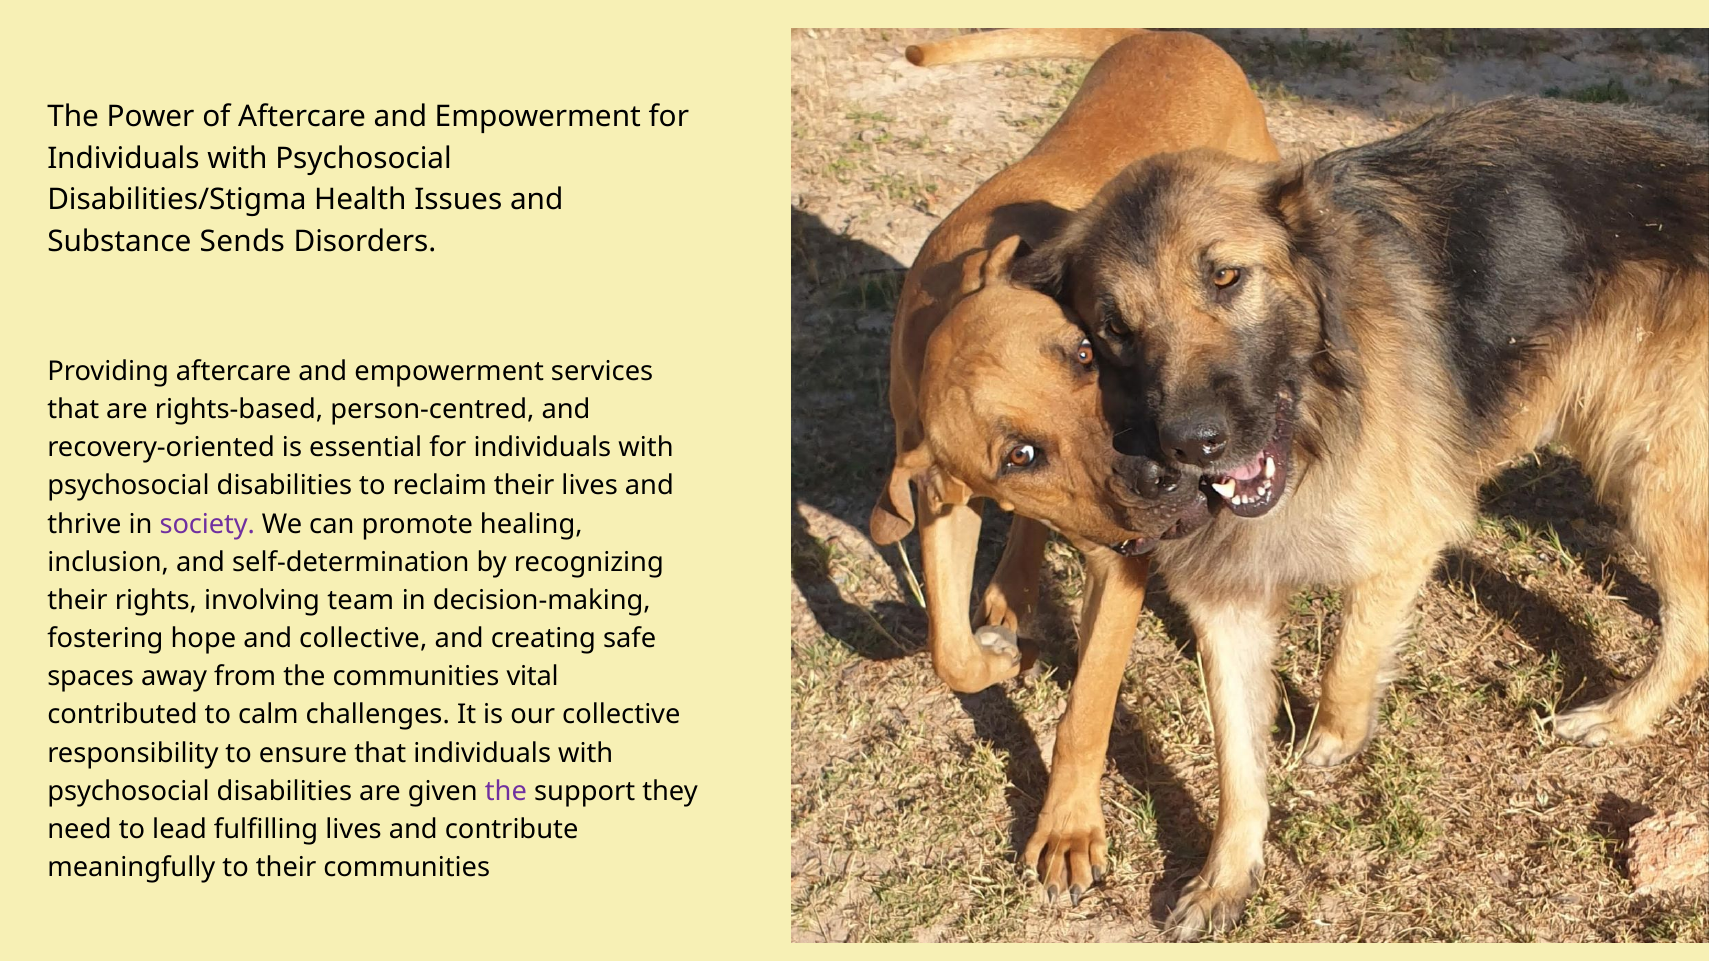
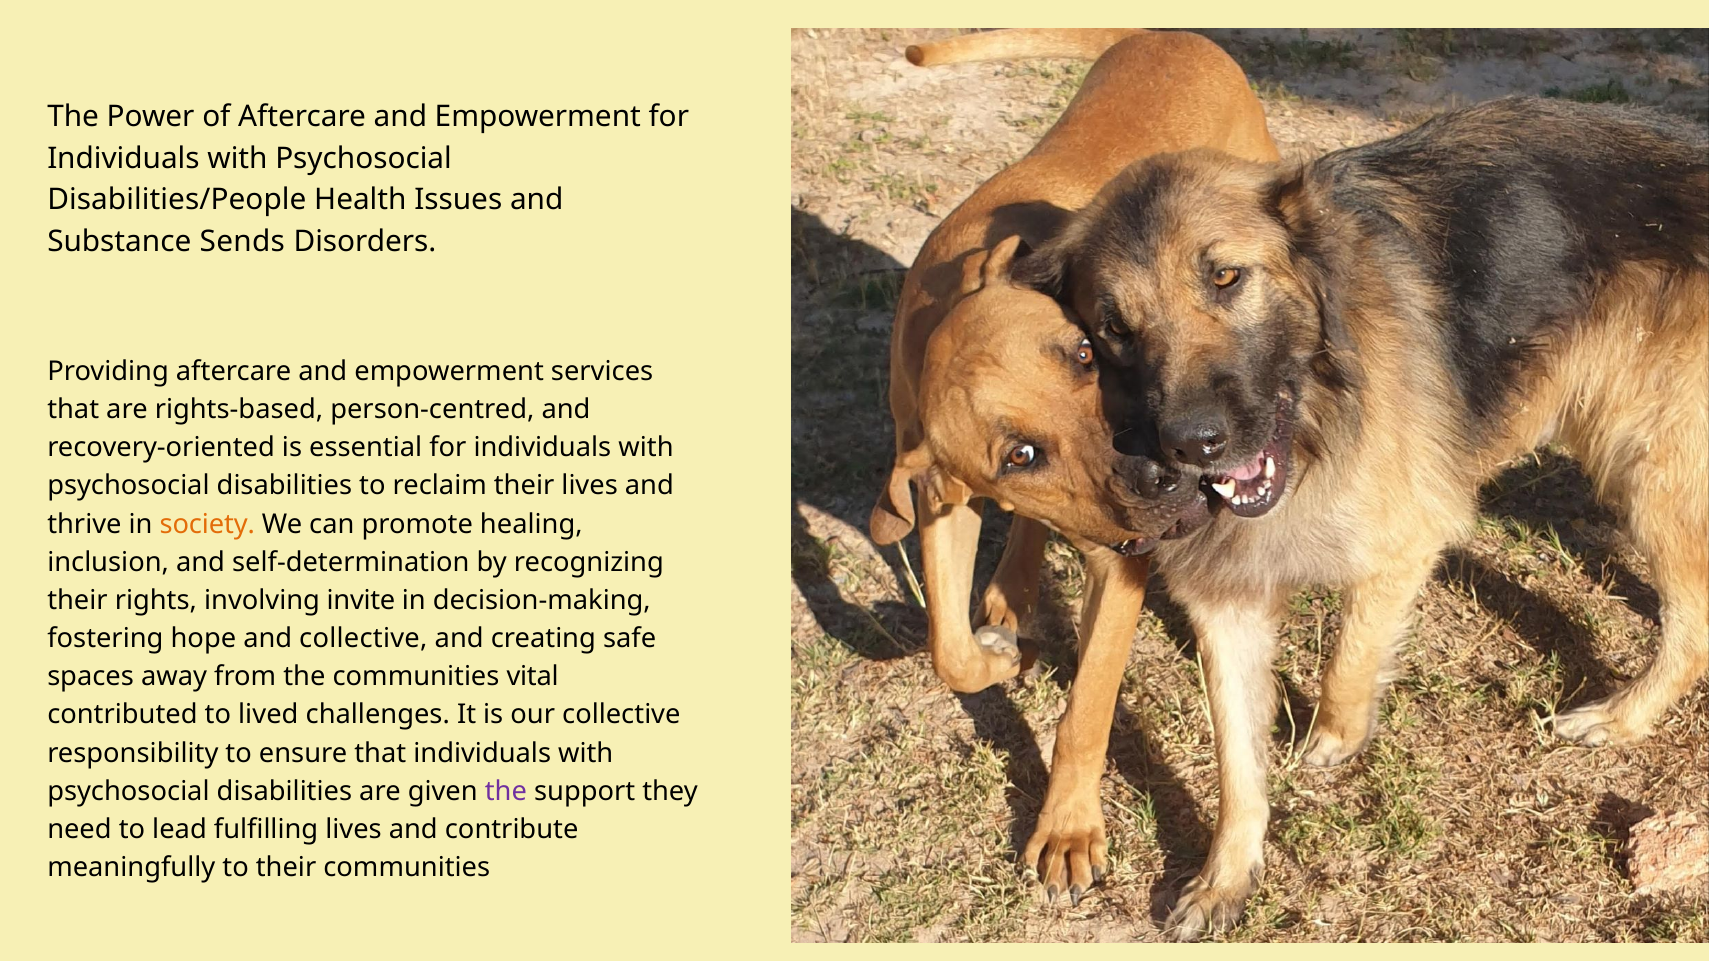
Disabilities/Stigma: Disabilities/Stigma -> Disabilities/People
society colour: purple -> orange
team: team -> invite
calm: calm -> lived
